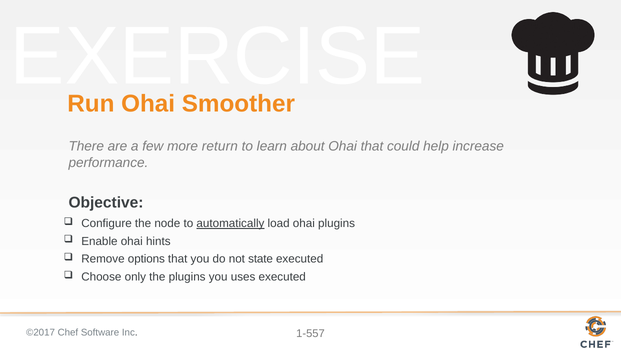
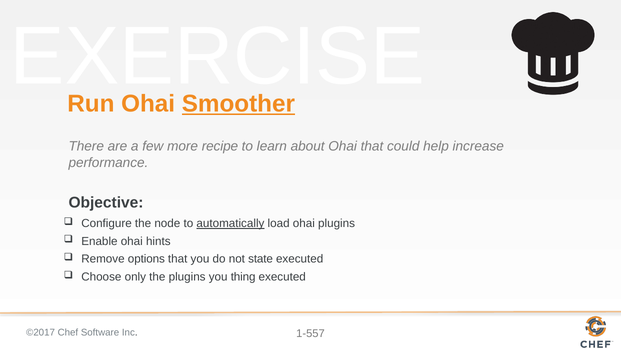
Smoother underline: none -> present
return: return -> recipe
uses: uses -> thing
